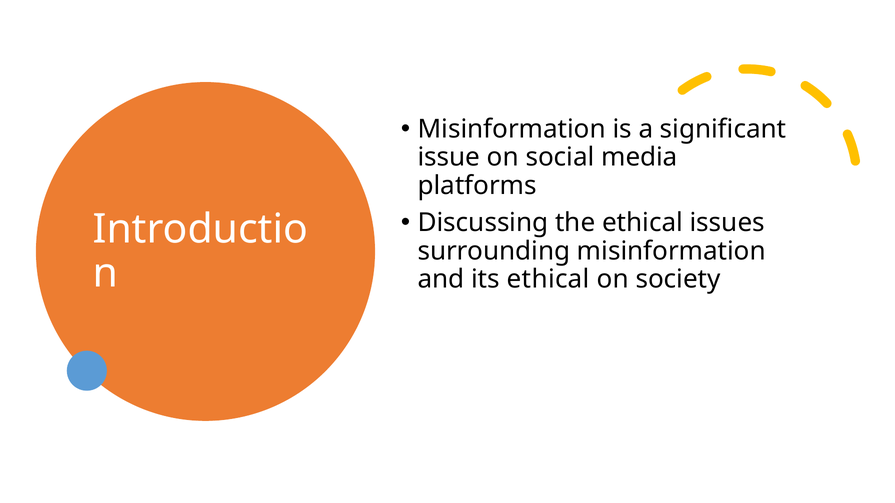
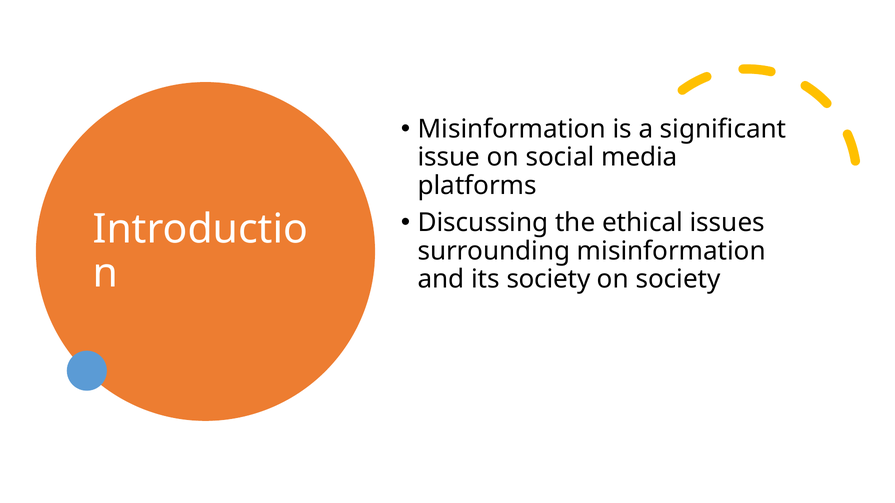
its ethical: ethical -> society
